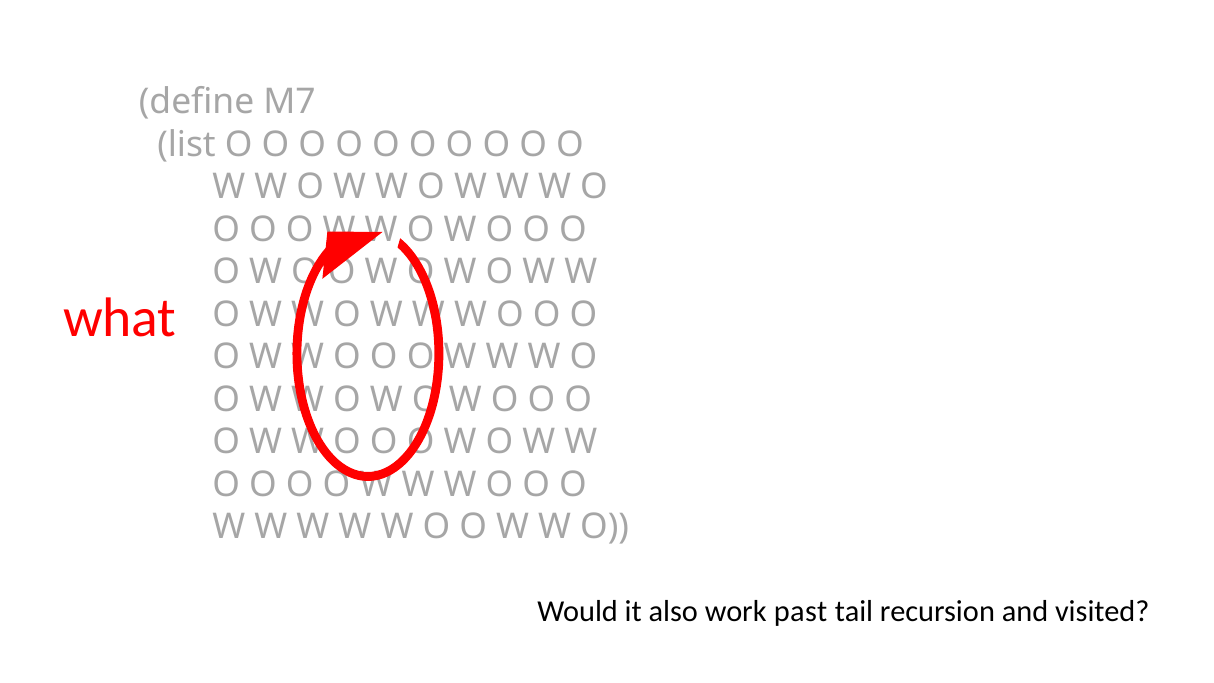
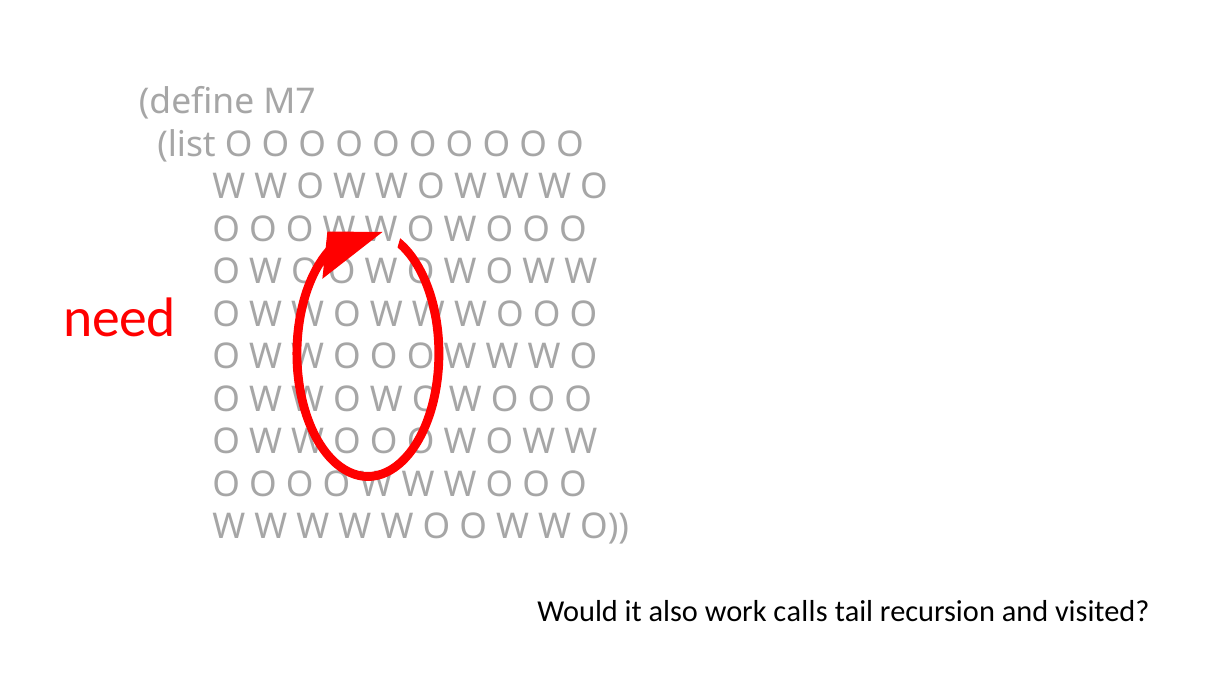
what: what -> need
past: past -> calls
